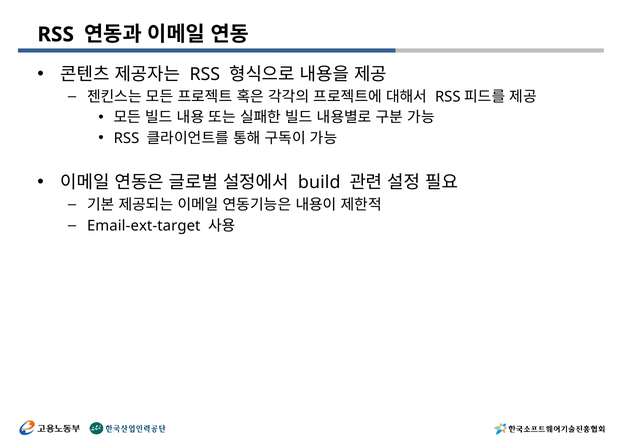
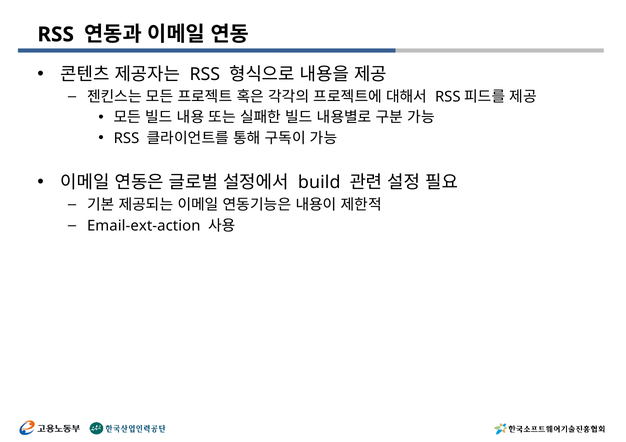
Email-ext-target: Email-ext-target -> Email-ext-action
